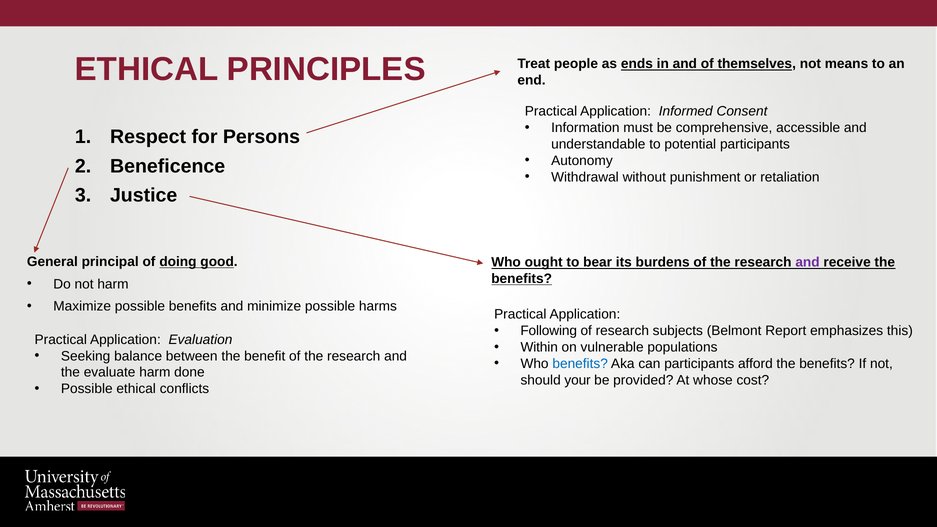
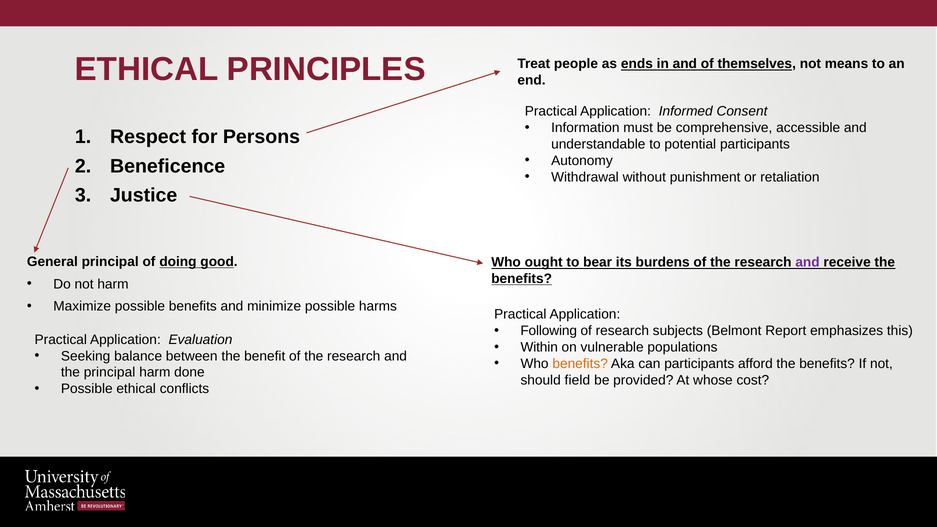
benefits at (580, 364) colour: blue -> orange
the evaluate: evaluate -> principal
your: your -> field
